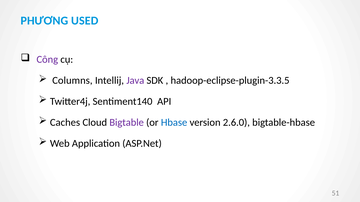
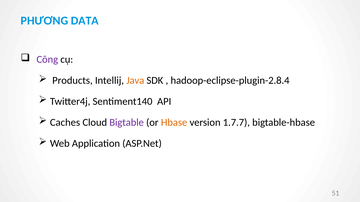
USED: USED -> DATA
Columns: Columns -> Products
Java colour: purple -> orange
hadoop-eclipse-plugin-3.3.5: hadoop-eclipse-plugin-3.3.5 -> hadoop-eclipse-plugin-2.8.4
Hbase colour: blue -> orange
2.6.0: 2.6.0 -> 1.7.7
